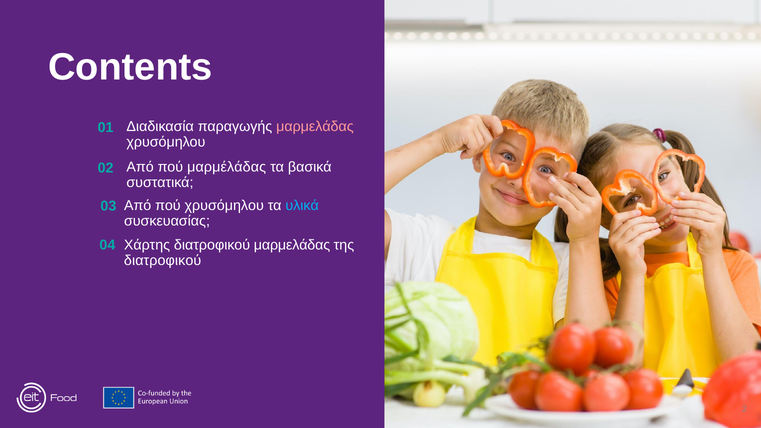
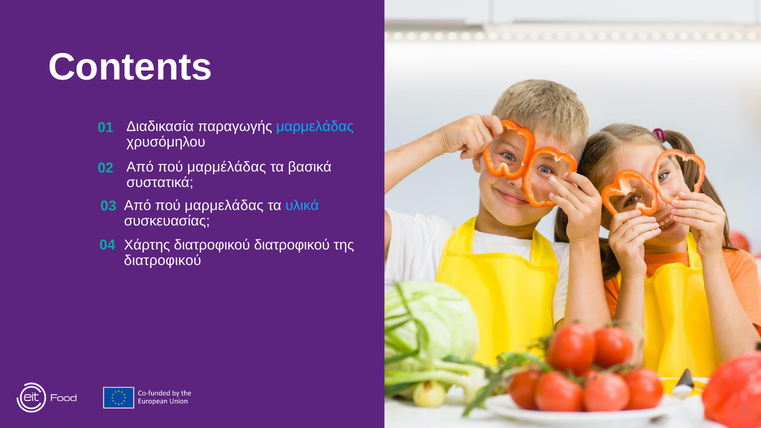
μαρμελάδας at (315, 127) colour: pink -> light blue
πού χρυσόμηλου: χρυσόμηλου -> μαρμελάδας
διατροφικού μαρμελάδας: μαρμελάδας -> διατροφικού
